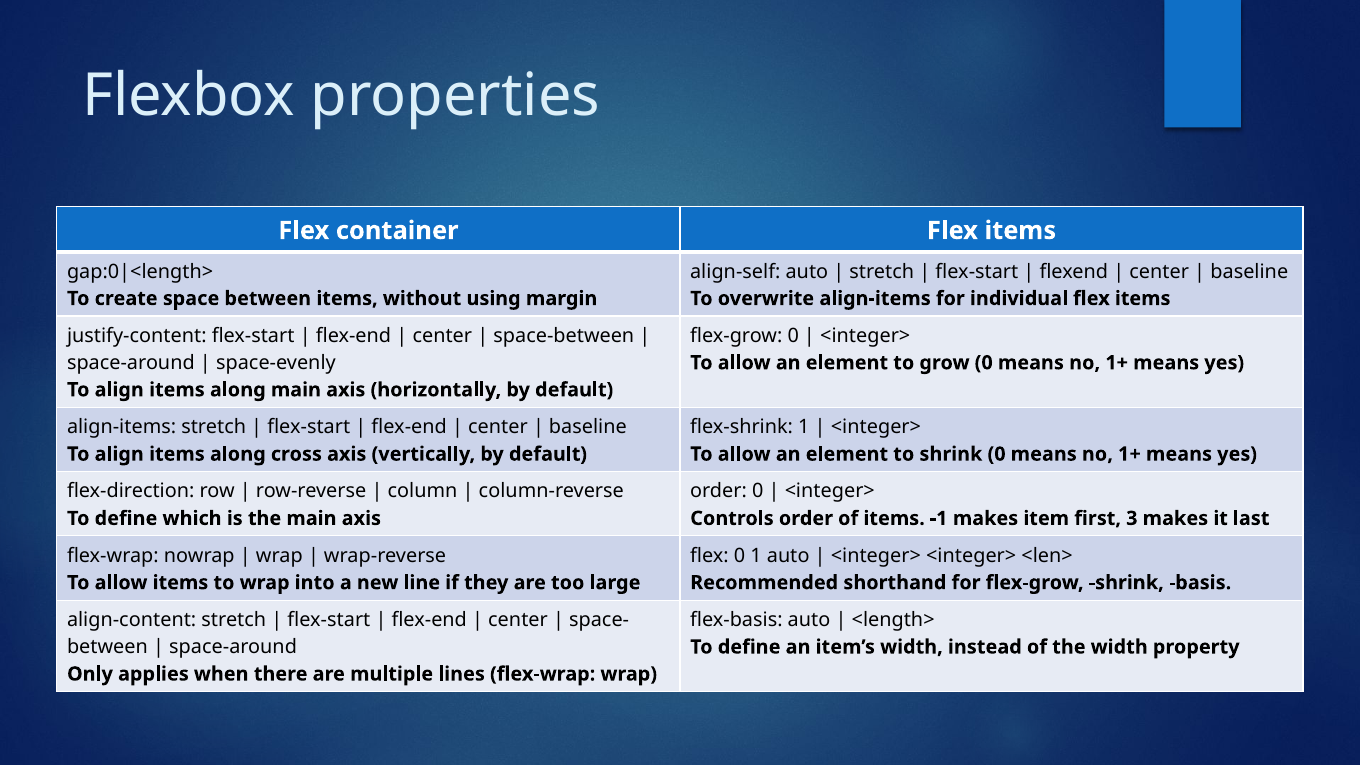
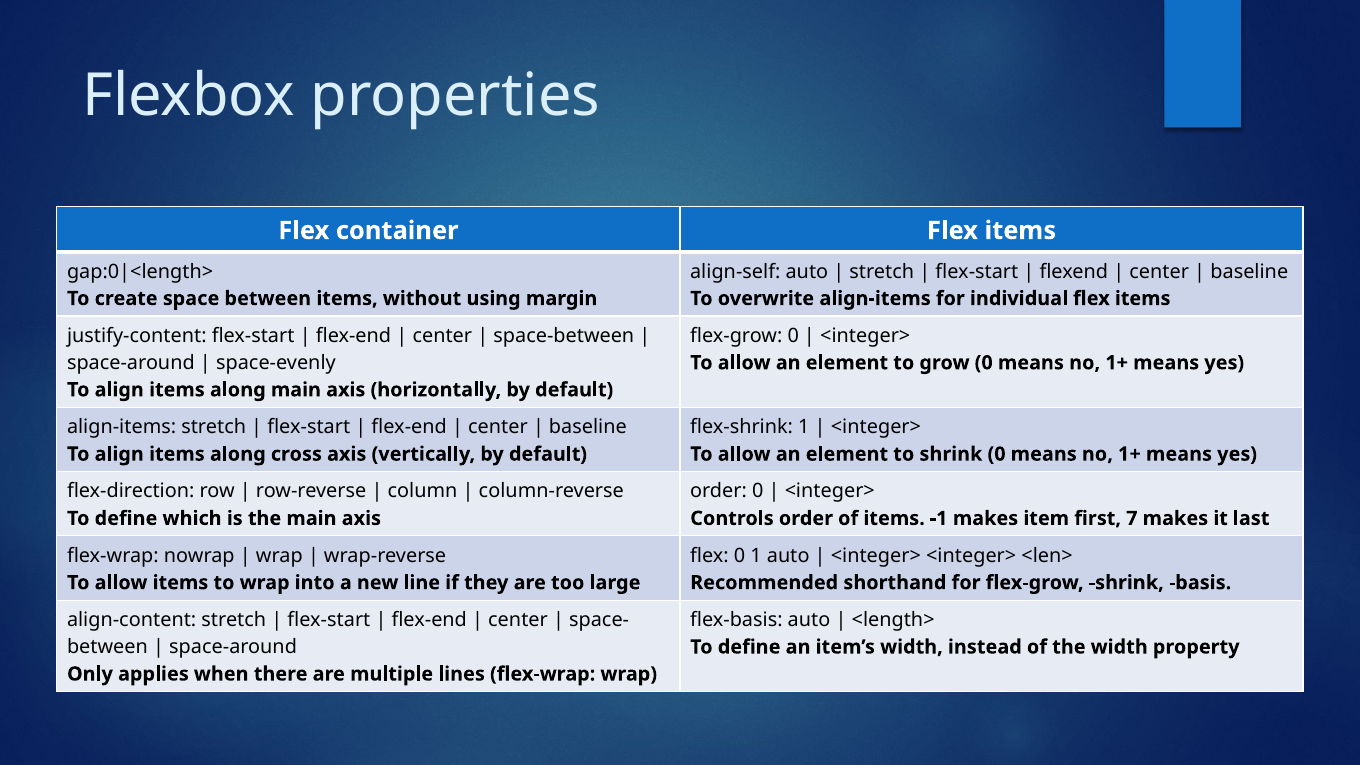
3: 3 -> 7
